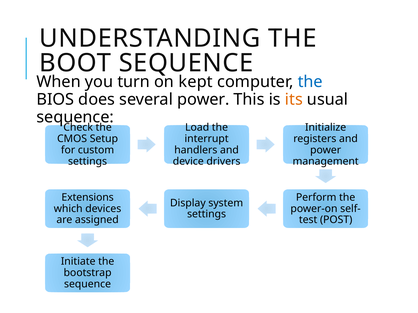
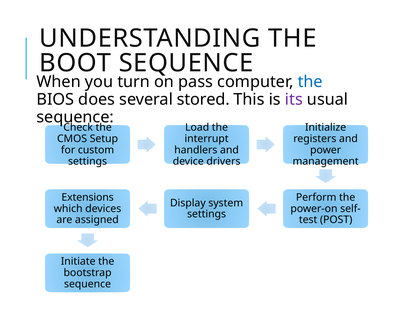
kept: kept -> pass
several power: power -> stored
its colour: orange -> purple
